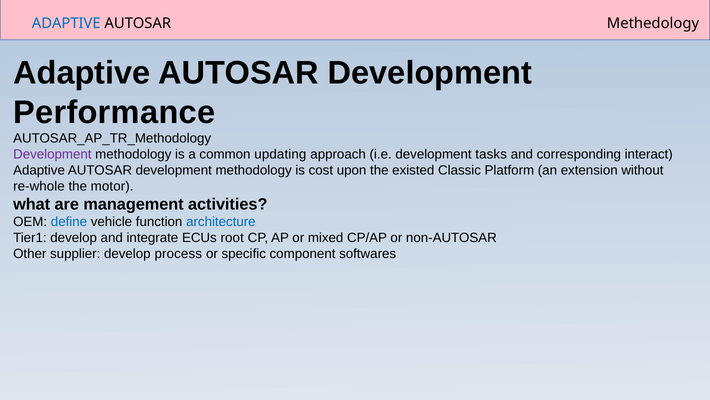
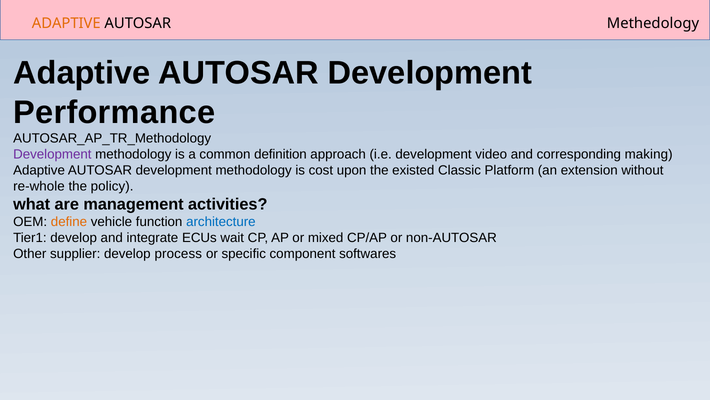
ADAPTIVE at (66, 23) colour: blue -> orange
updating: updating -> definition
tasks: tasks -> video
interact: interact -> making
motor: motor -> policy
define colour: blue -> orange
root: root -> wait
